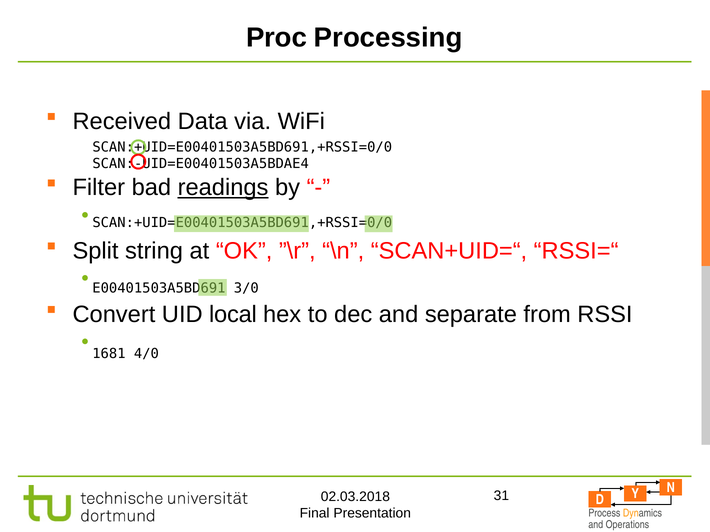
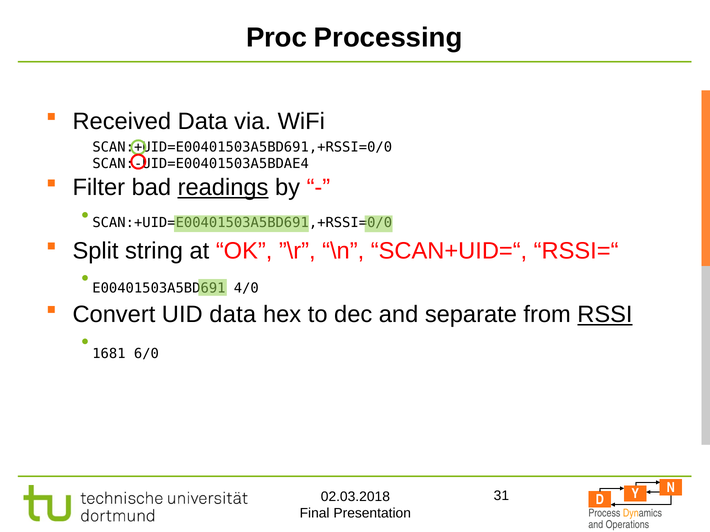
3/0: 3/0 -> 4/0
UID local: local -> data
RSSI underline: none -> present
4/0: 4/0 -> 6/0
